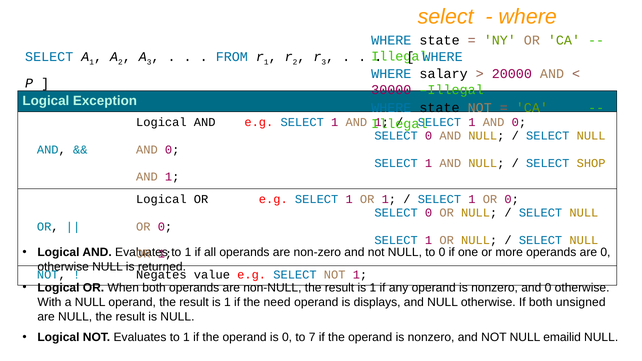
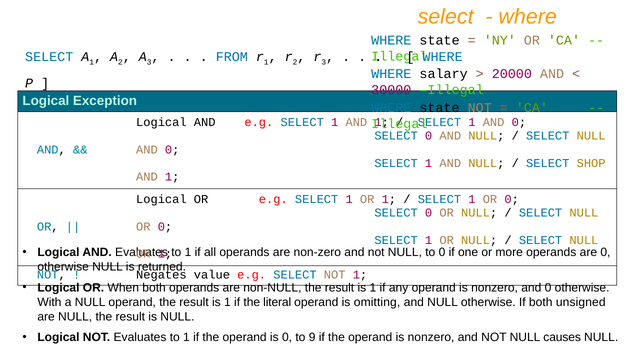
need: need -> literal
displays: displays -> omitting
7: 7 -> 9
emailid: emailid -> causes
